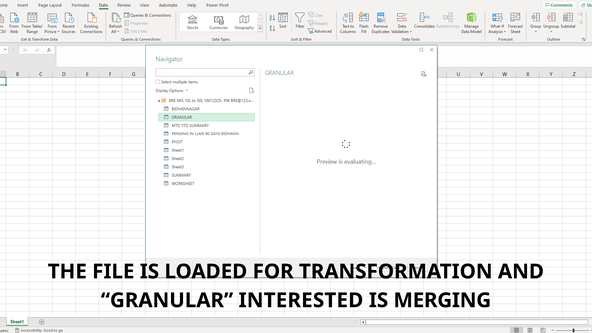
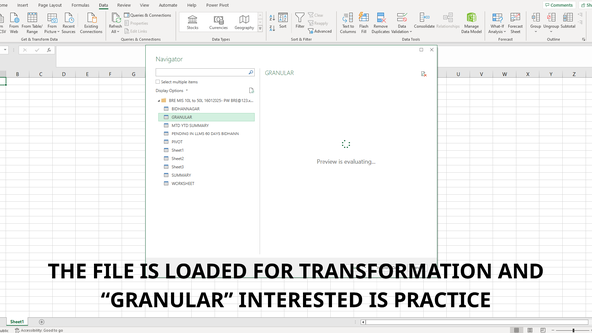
MERGING: MERGING -> PRACTICE
